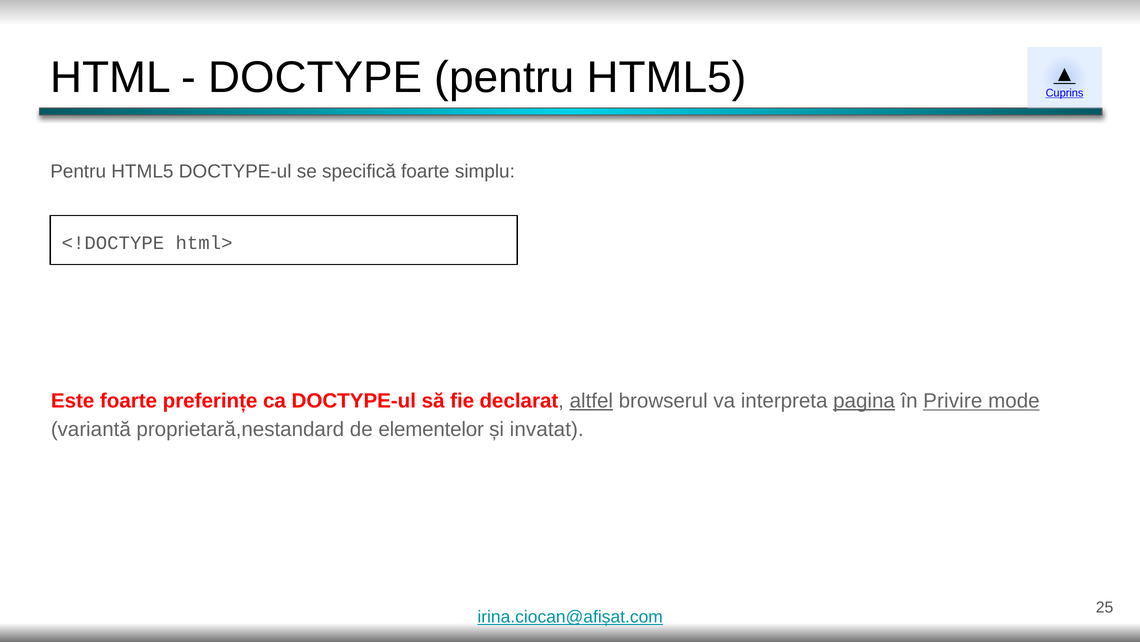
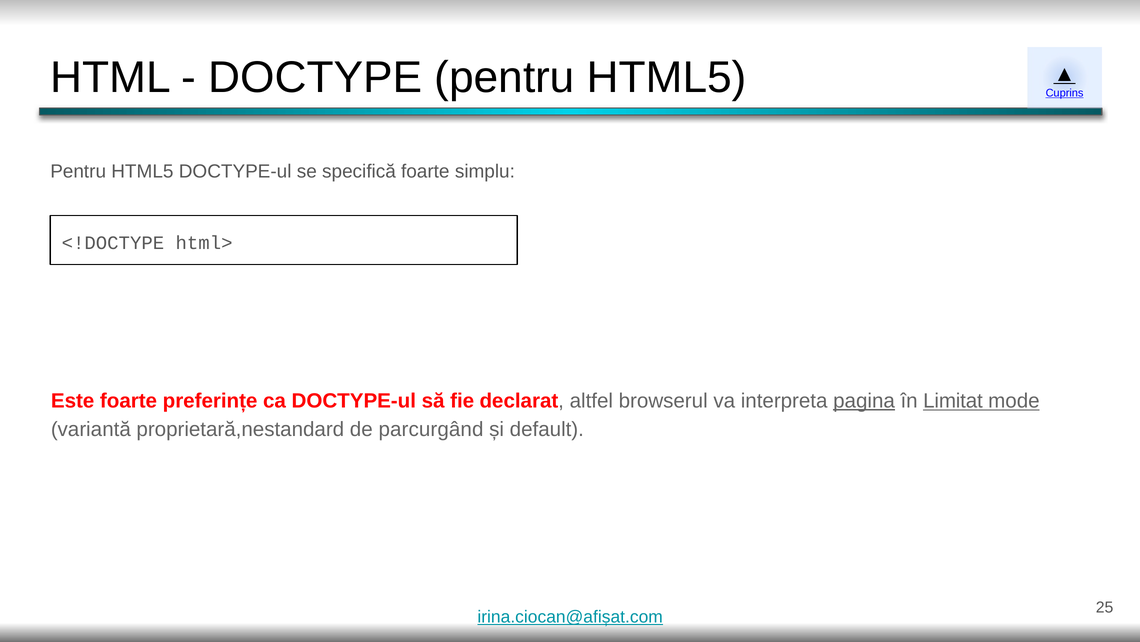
altfel underline: present -> none
Privire: Privire -> Limitat
elementelor: elementelor -> parcurgând
invatat: invatat -> default
